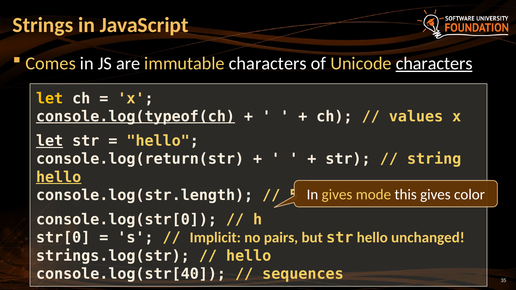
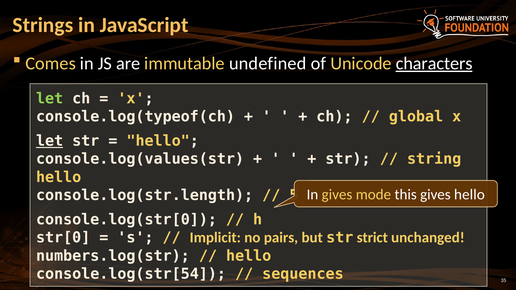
immutable characters: characters -> undefined
let at (50, 99) colour: yellow -> light green
console.log(typeof(ch underline: present -> none
values: values -> global
console.log(return(str: console.log(return(str -> console.log(values(str
hello at (59, 177) underline: present -> none
gives color: color -> hello
str hello: hello -> strict
strings.log(str: strings.log(str -> numbers.log(str
console.log(str[40: console.log(str[40 -> console.log(str[54
